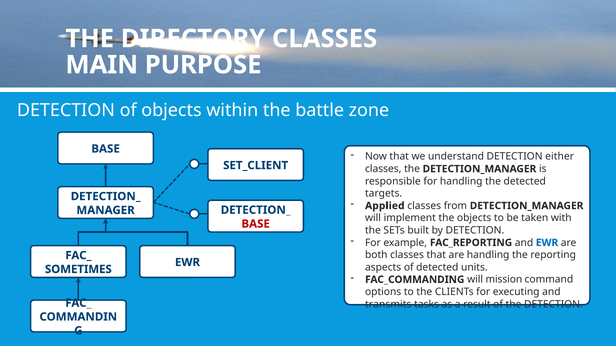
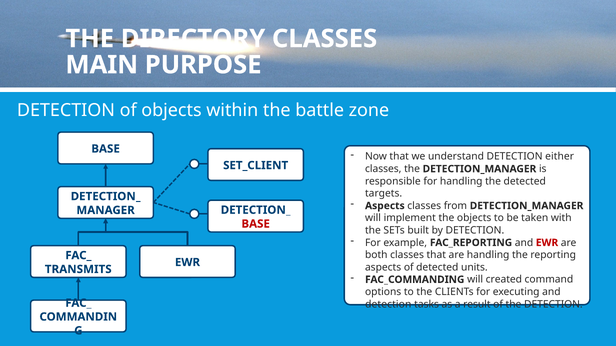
Applied at (385, 206): Applied -> Aspects
EWR at (547, 243) colour: blue -> red
SOMETIMES: SOMETIMES -> TRANSMITS
mission: mission -> created
transmits at (388, 305): transmits -> detection
